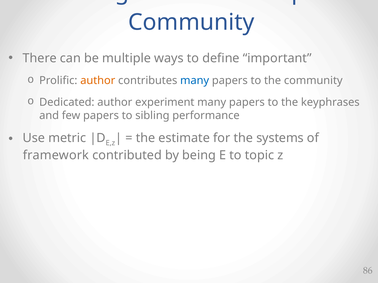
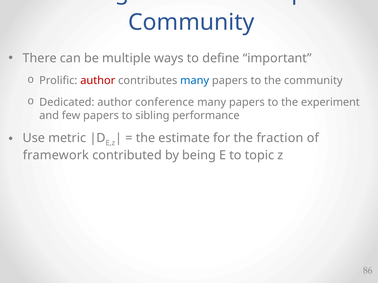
author at (98, 81) colour: orange -> red
experiment: experiment -> conference
keyphrases: keyphrases -> experiment
systems: systems -> fraction
